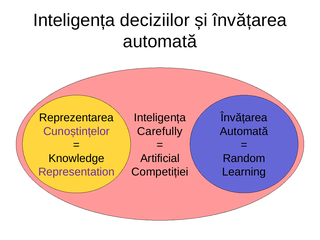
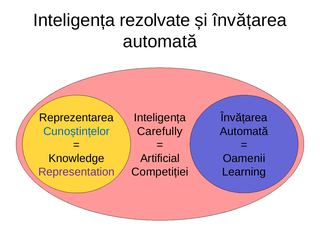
deciziilor: deciziilor -> rezolvate
Cunoștințelor colour: purple -> blue
Random: Random -> Oamenii
